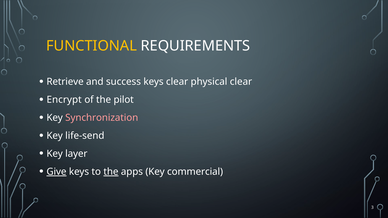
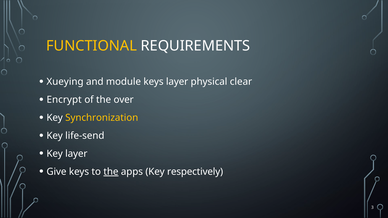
Retrieve: Retrieve -> Xueying
success: success -> module
keys clear: clear -> layer
pilot: pilot -> over
Synchronization colour: pink -> yellow
Give underline: present -> none
commercial: commercial -> respectively
